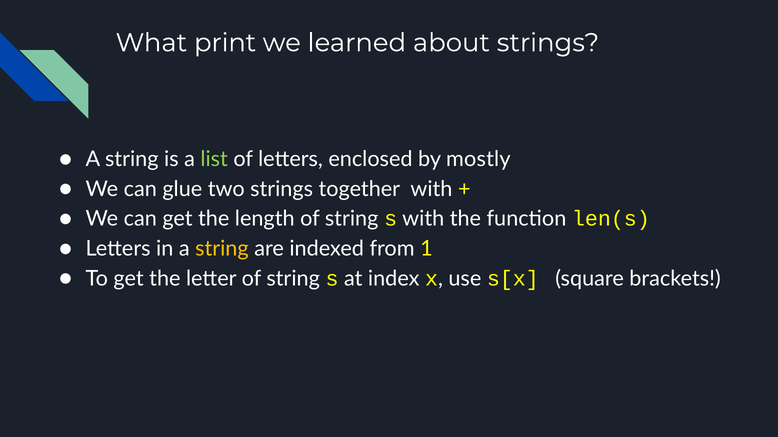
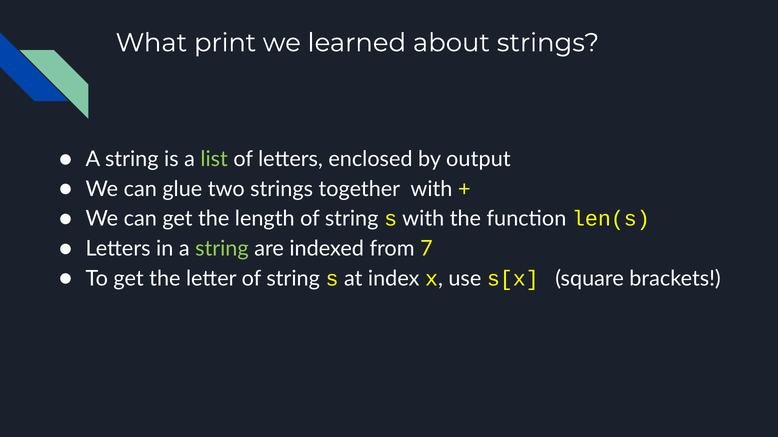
mostly: mostly -> output
string at (222, 249) colour: yellow -> light green
1: 1 -> 7
